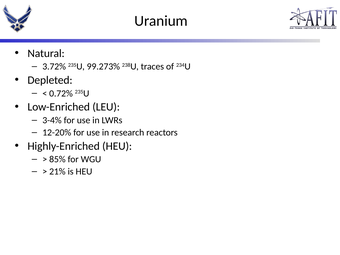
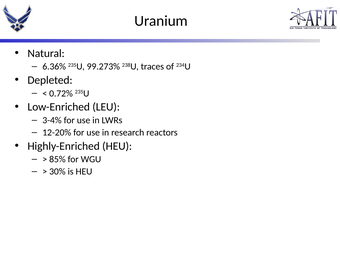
3.72%: 3.72% -> 6.36%
21%: 21% -> 30%
